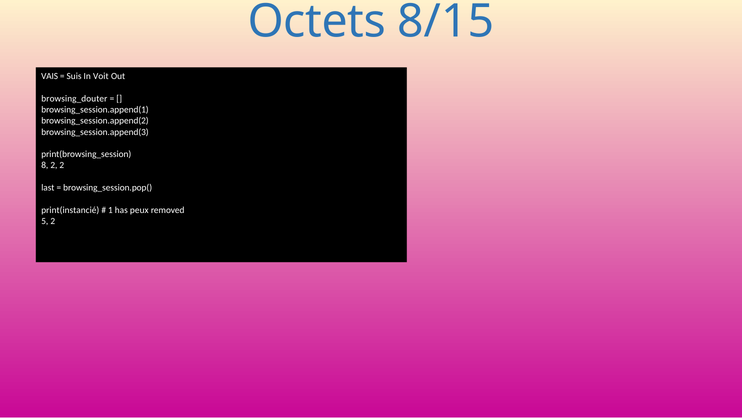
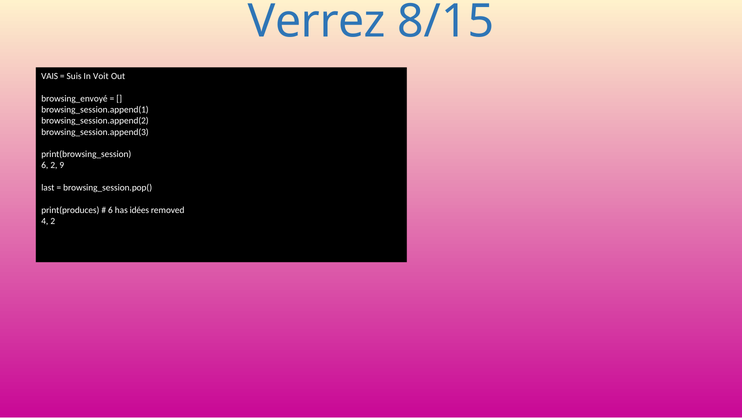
Octets: Octets -> Verrez
browsing_douter: browsing_douter -> browsing_envoyé
8 at (45, 165): 8 -> 6
2 2: 2 -> 9
print(instancié: print(instancié -> print(produces
1 at (110, 210): 1 -> 6
peux: peux -> idées
5: 5 -> 4
